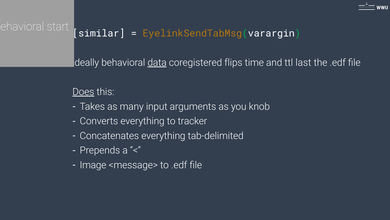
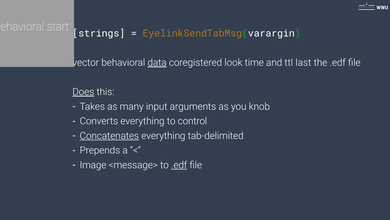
similar: similar -> strings
ideally: ideally -> vector
flips: flips -> look
tracker: tracker -> control
Concatenates underline: none -> present
.edf at (179, 165) underline: none -> present
